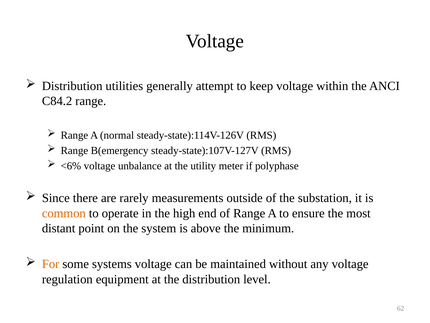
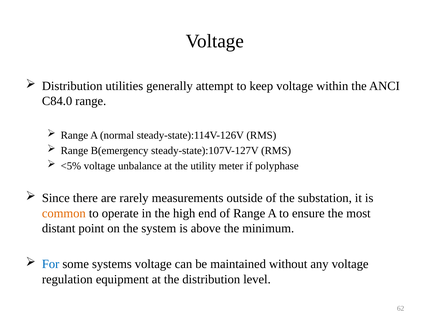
C84.2: C84.2 -> C84.0
<6%: <6% -> <5%
For colour: orange -> blue
